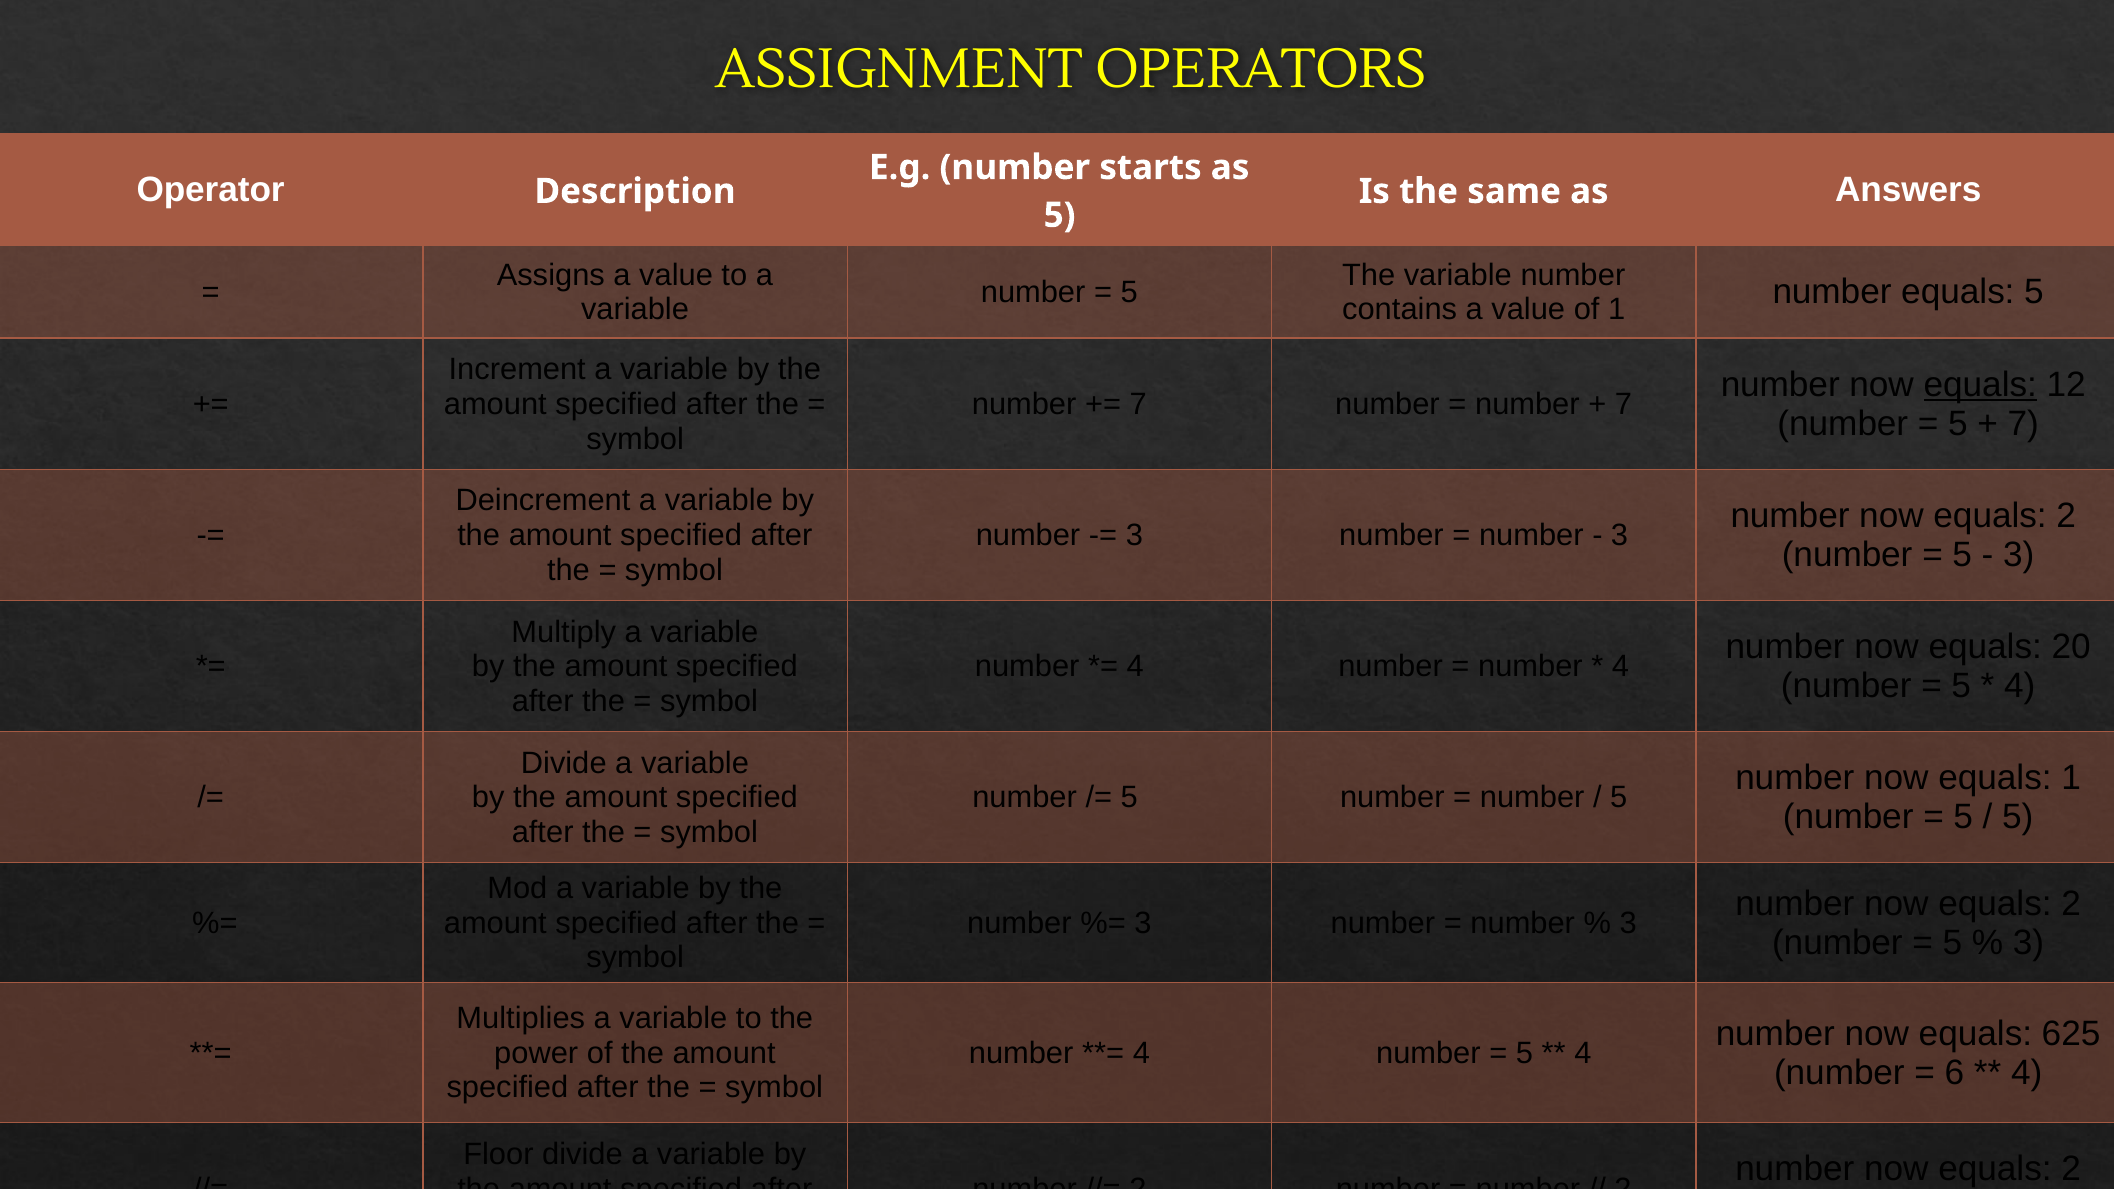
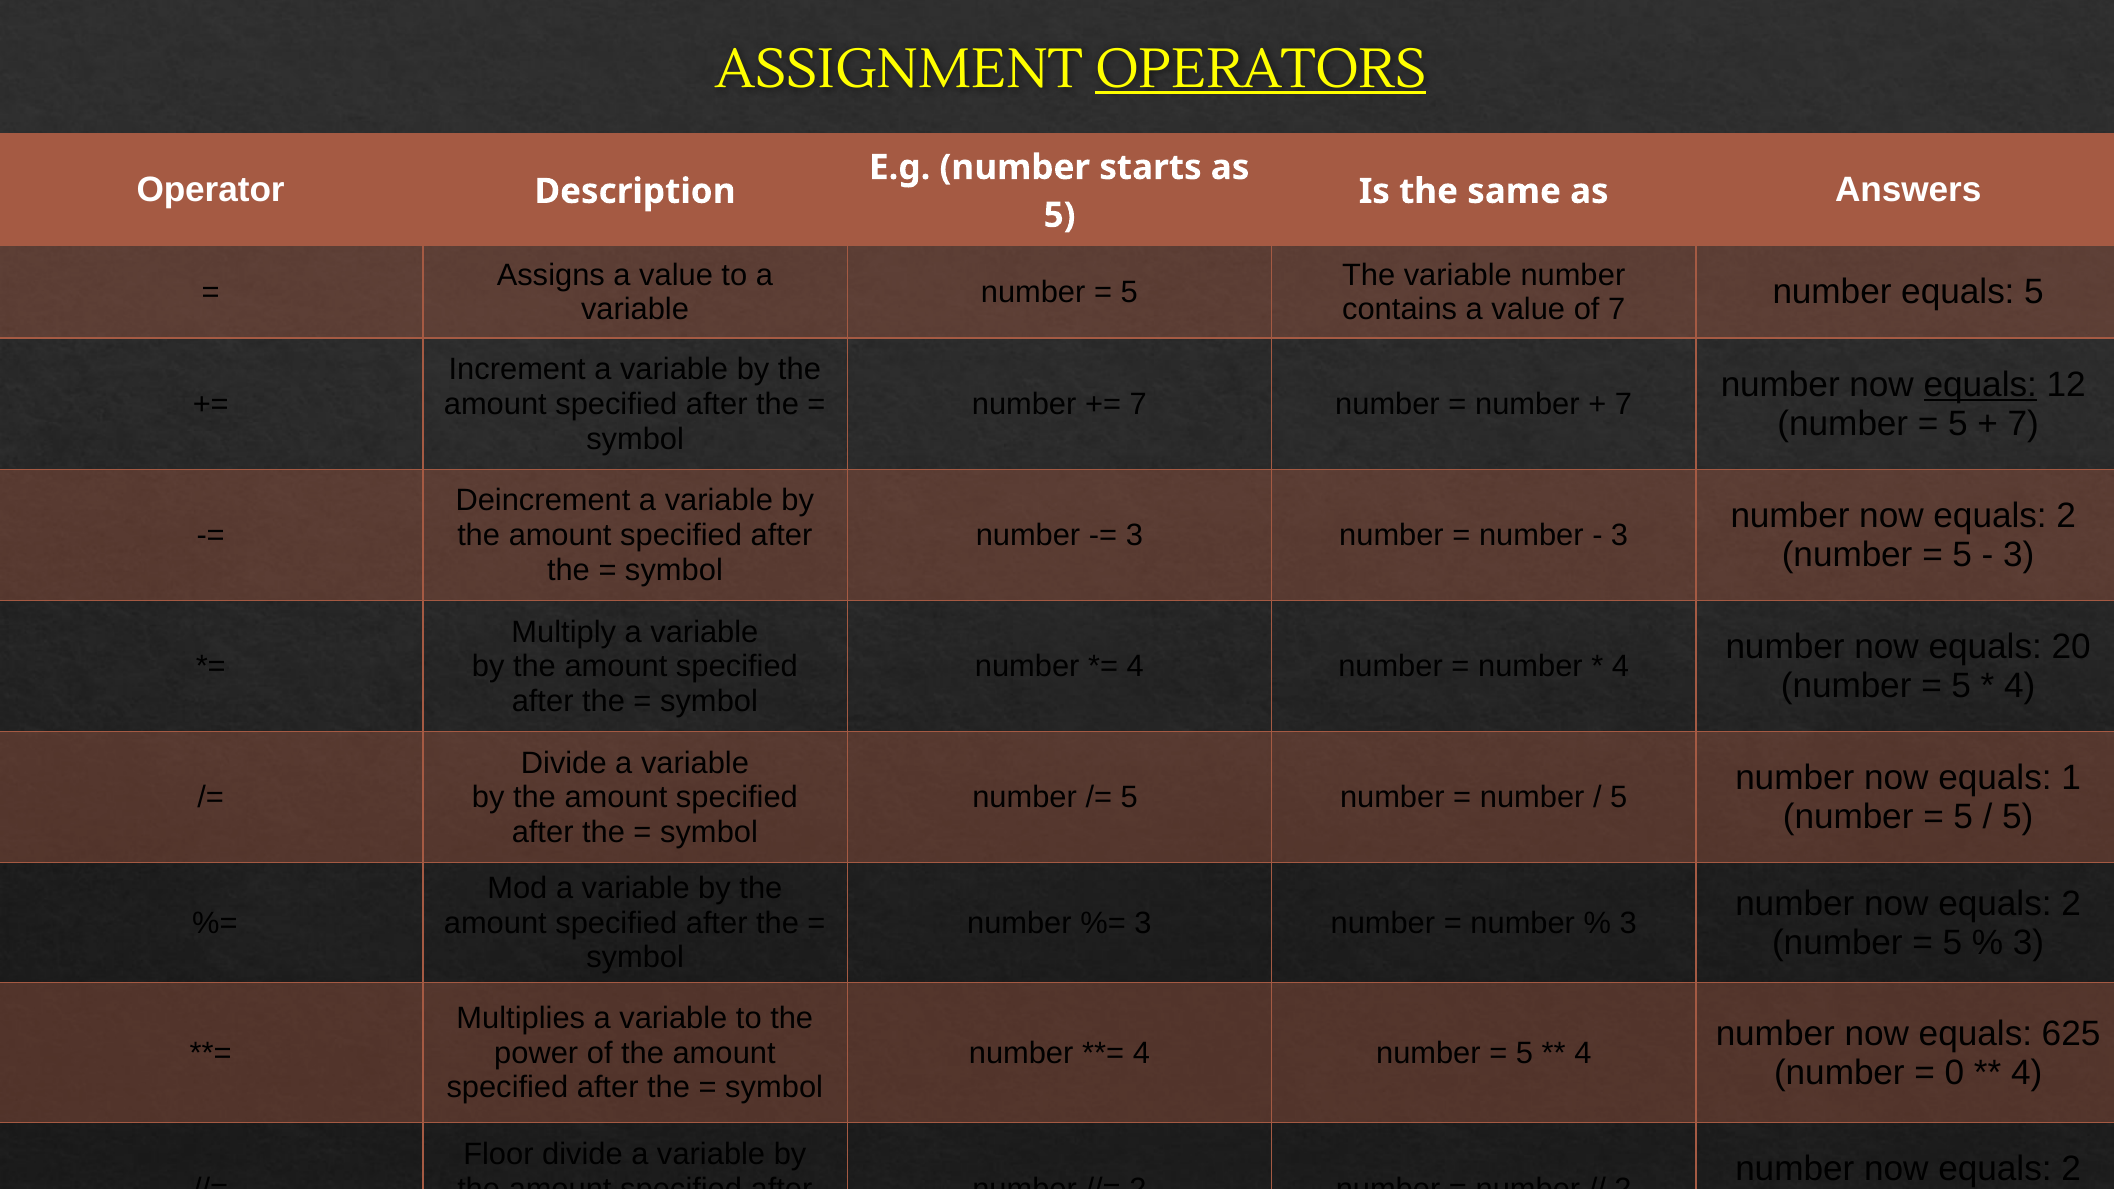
OPERATORS underline: none -> present
of 1: 1 -> 7
6: 6 -> 0
